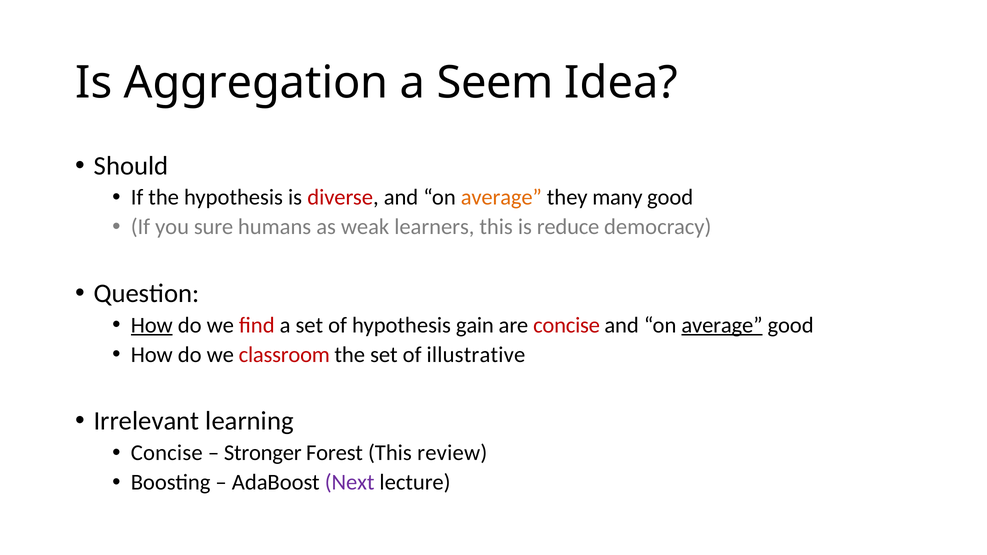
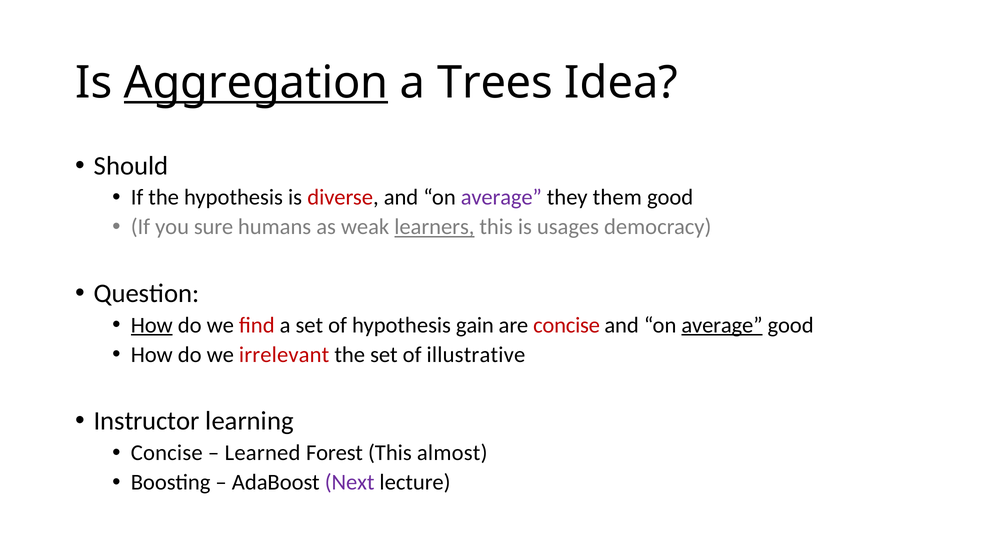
Aggregation underline: none -> present
Seem: Seem -> Trees
average at (501, 198) colour: orange -> purple
many: many -> them
learners underline: none -> present
reduce: reduce -> usages
classroom: classroom -> irrelevant
Irrelevant: Irrelevant -> Instructor
Stronger: Stronger -> Learned
review: review -> almost
